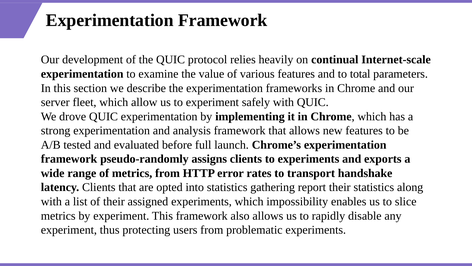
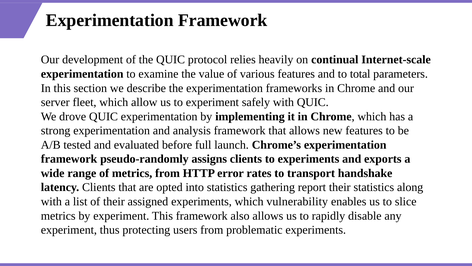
impossibility: impossibility -> vulnerability
